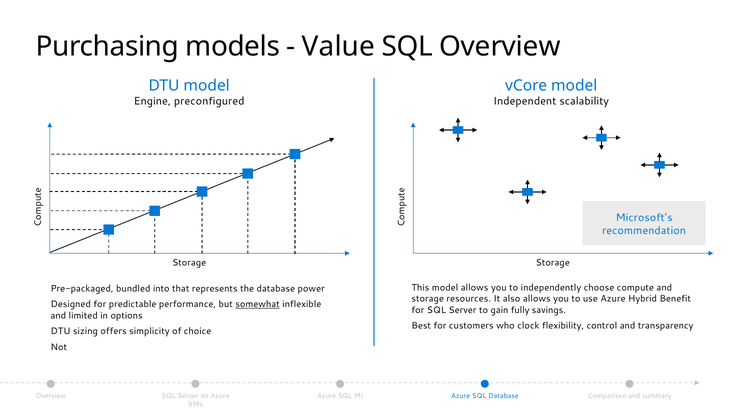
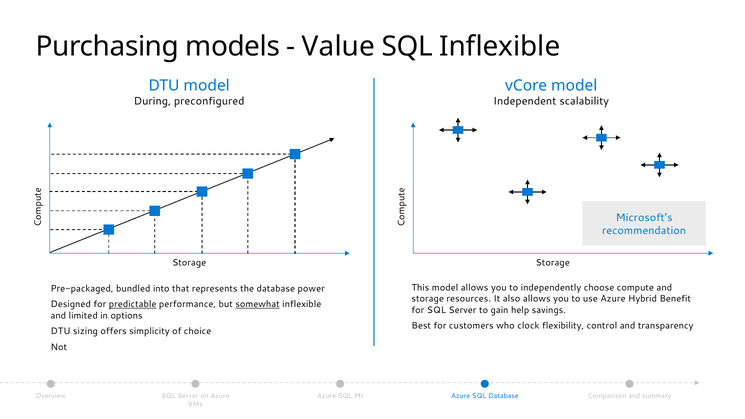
SQL Overview: Overview -> Inflexible
Engine: Engine -> During
predictable underline: none -> present
fully: fully -> help
